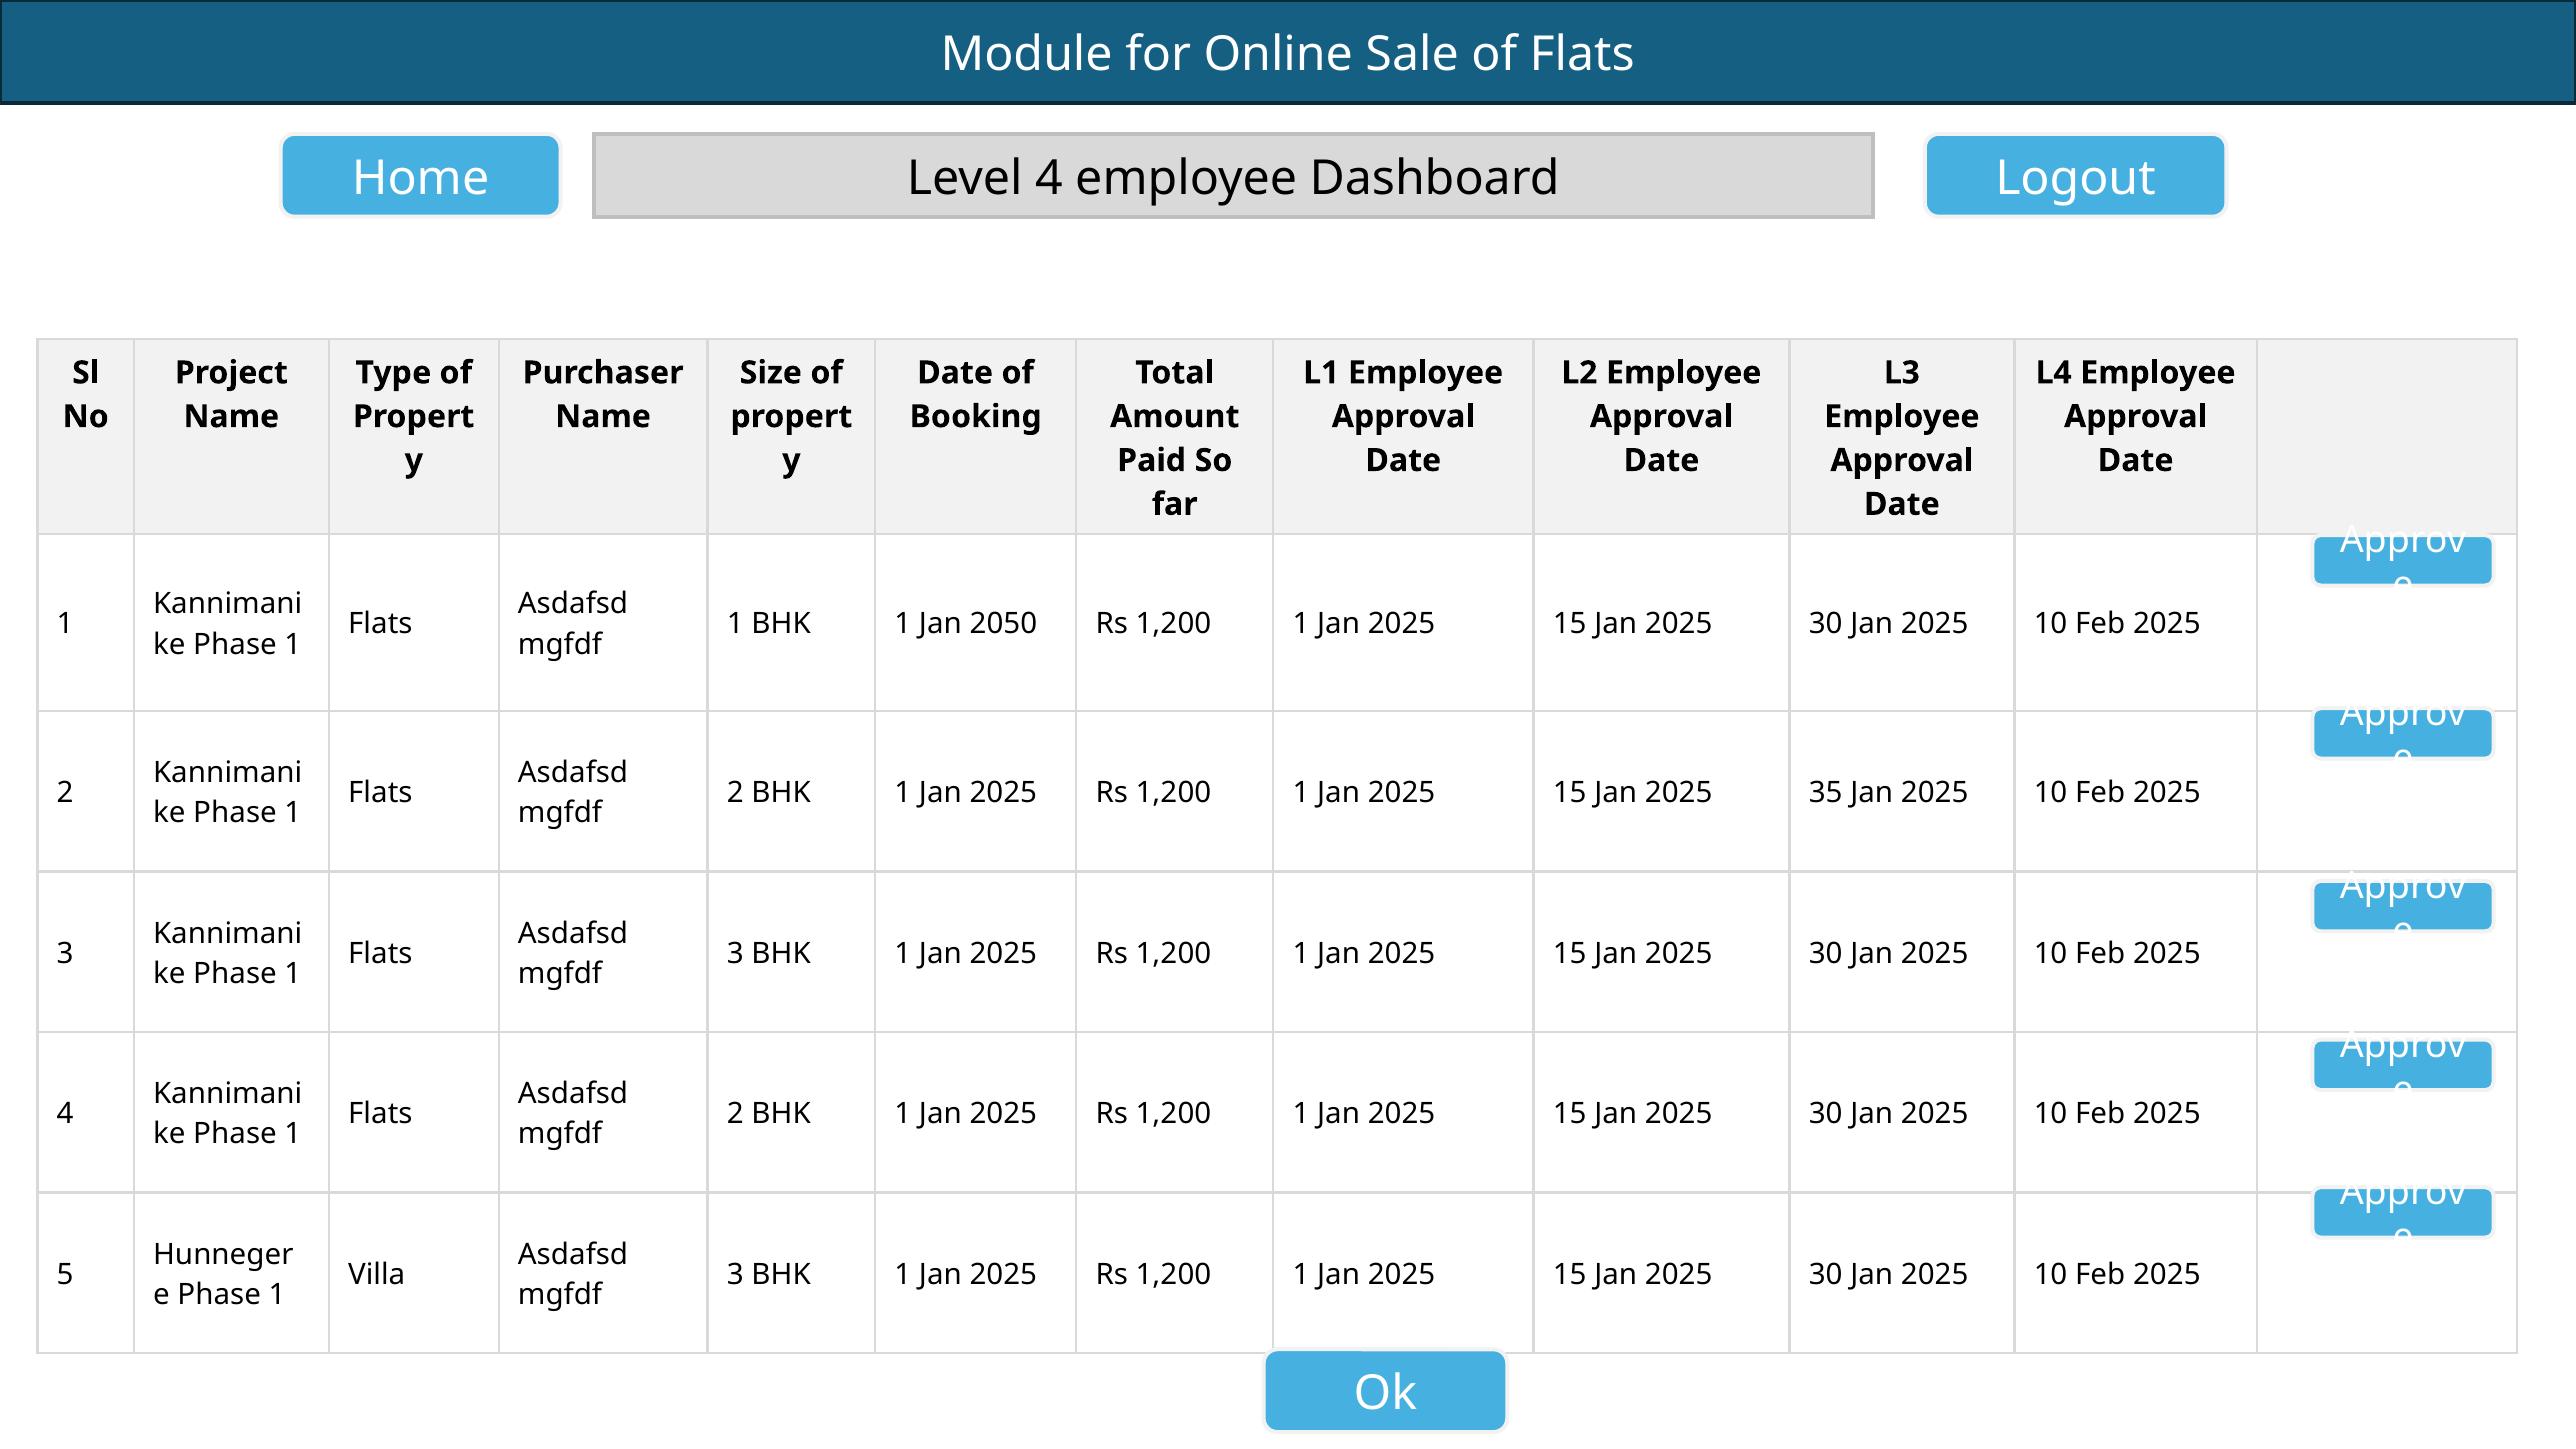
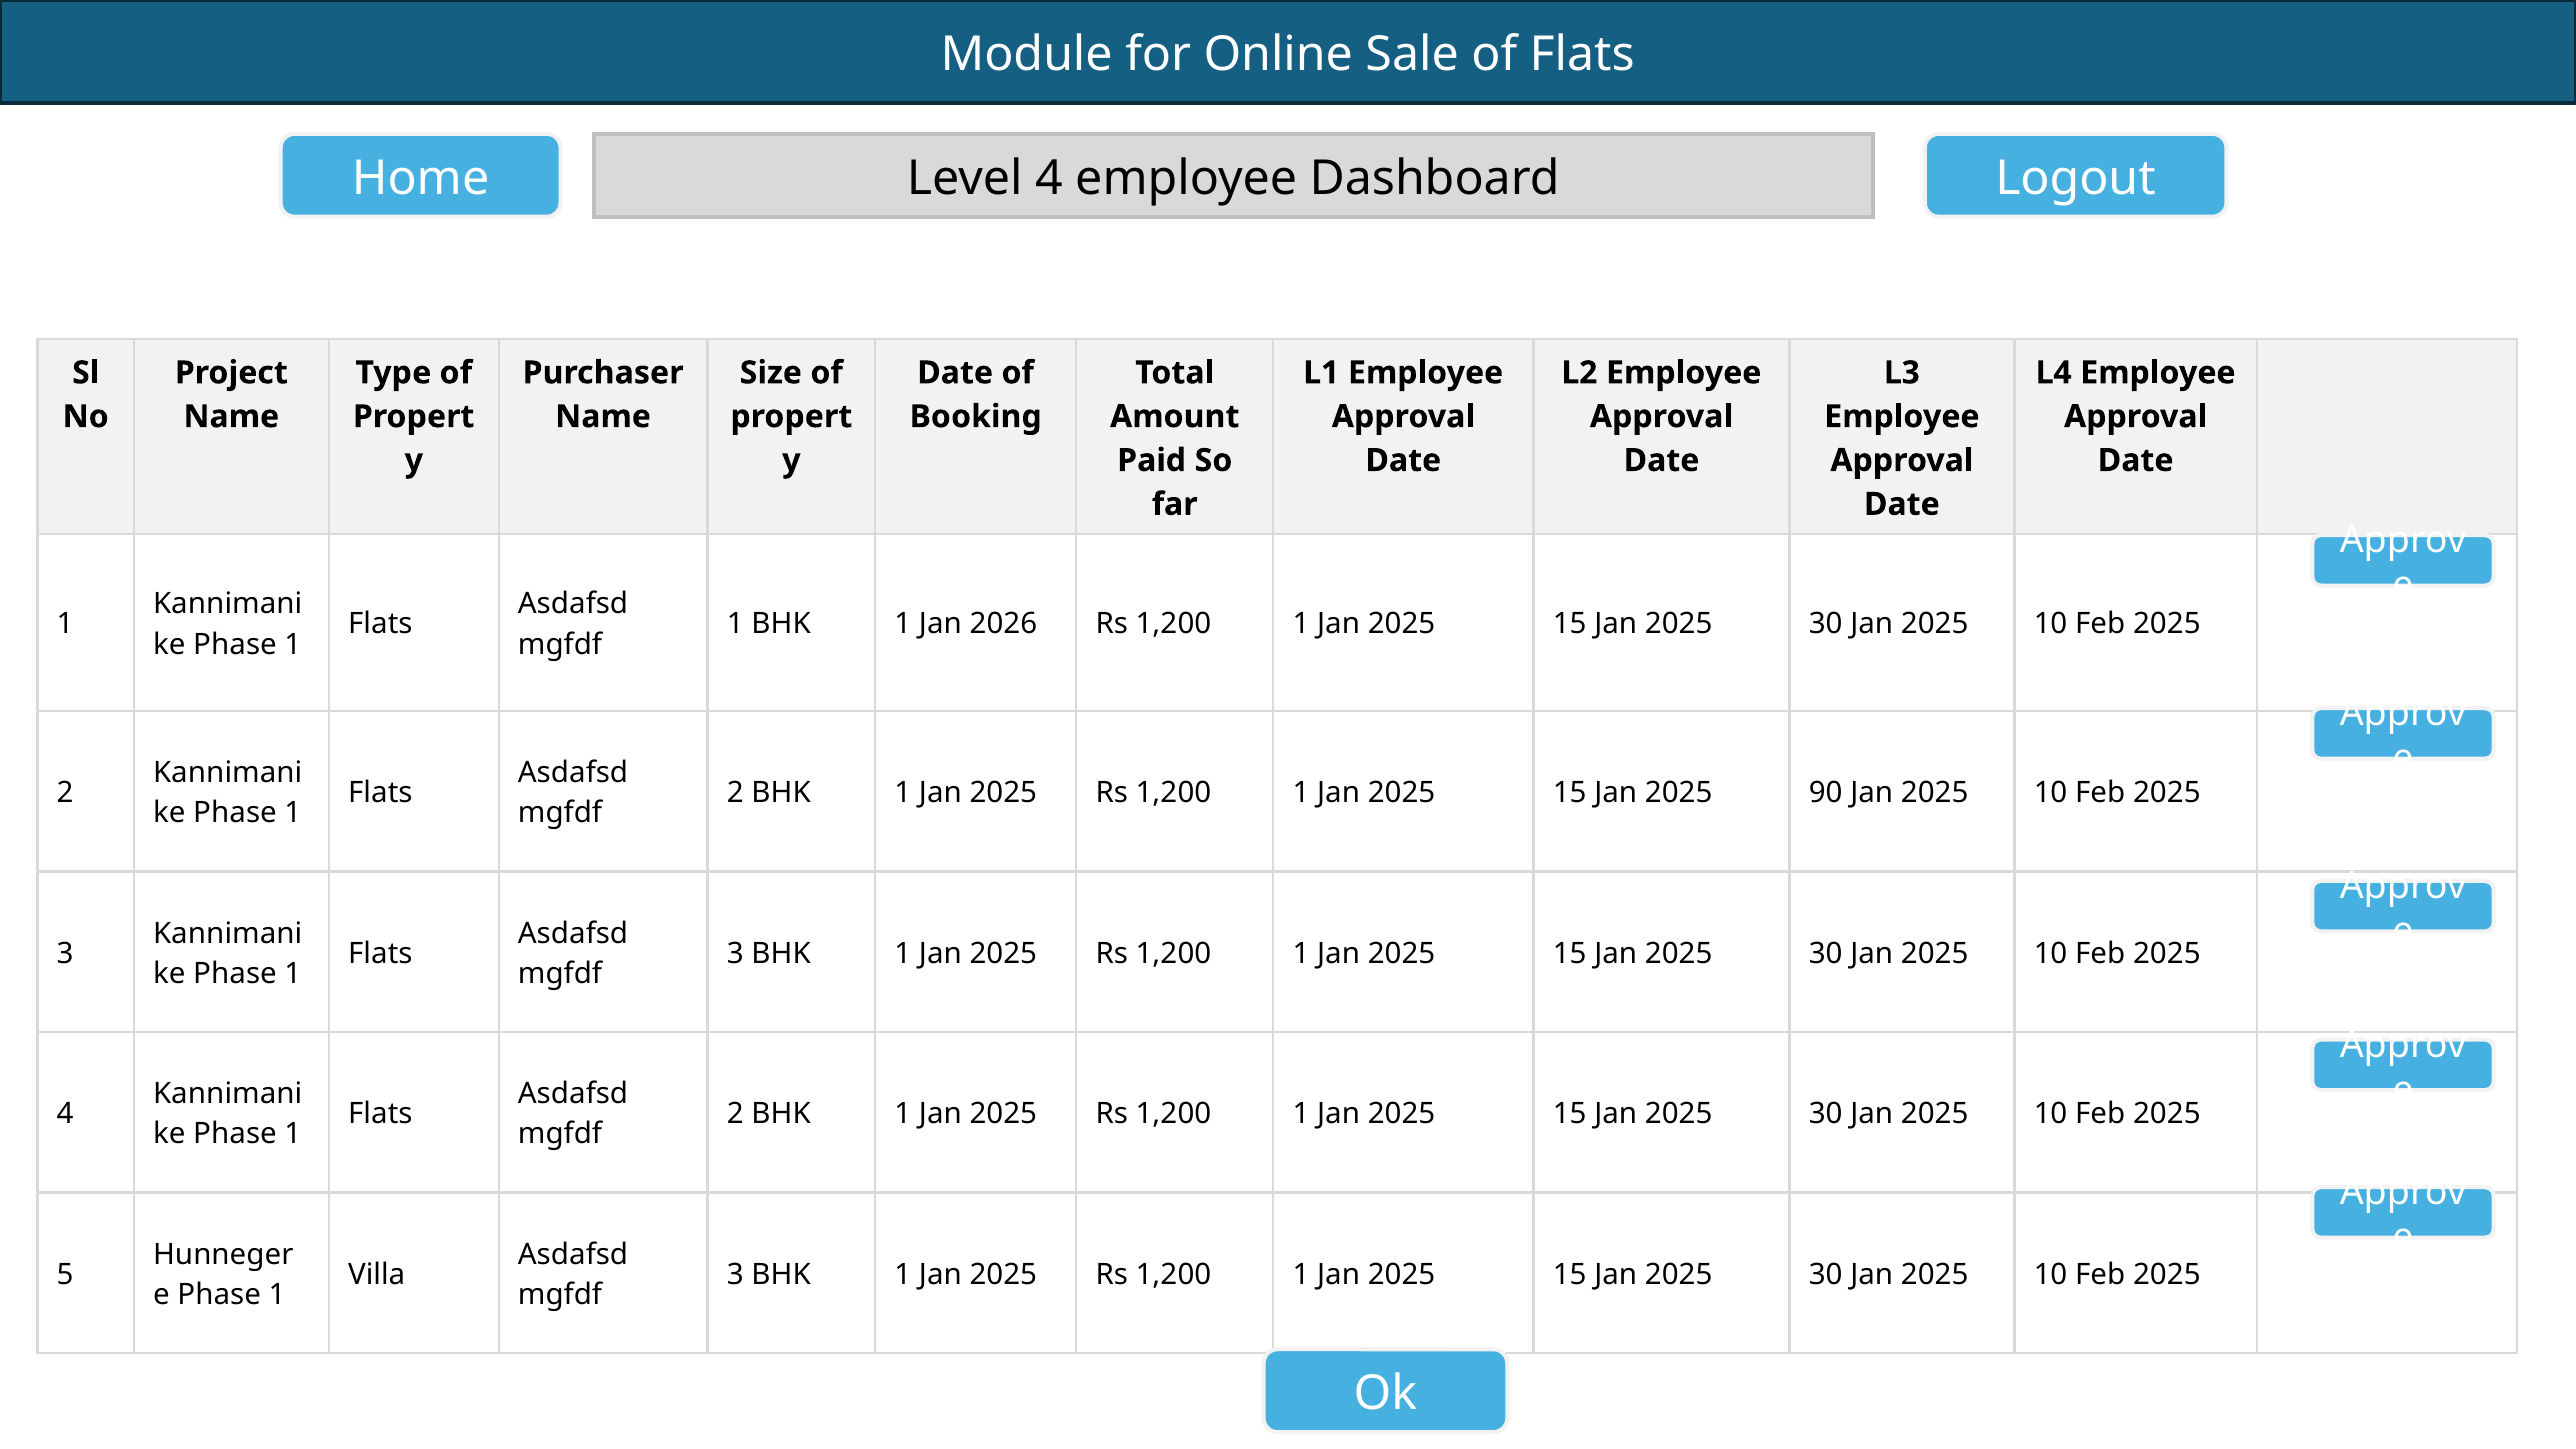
2050: 2050 -> 2026
35: 35 -> 90
